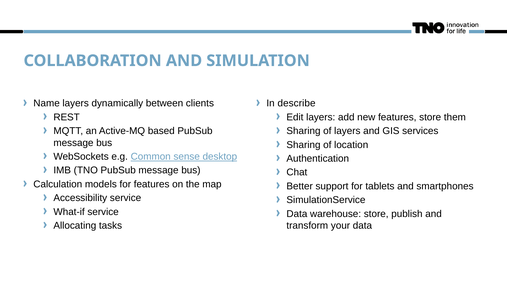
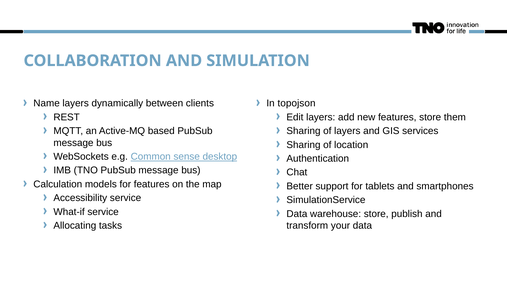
describe: describe -> topojson
